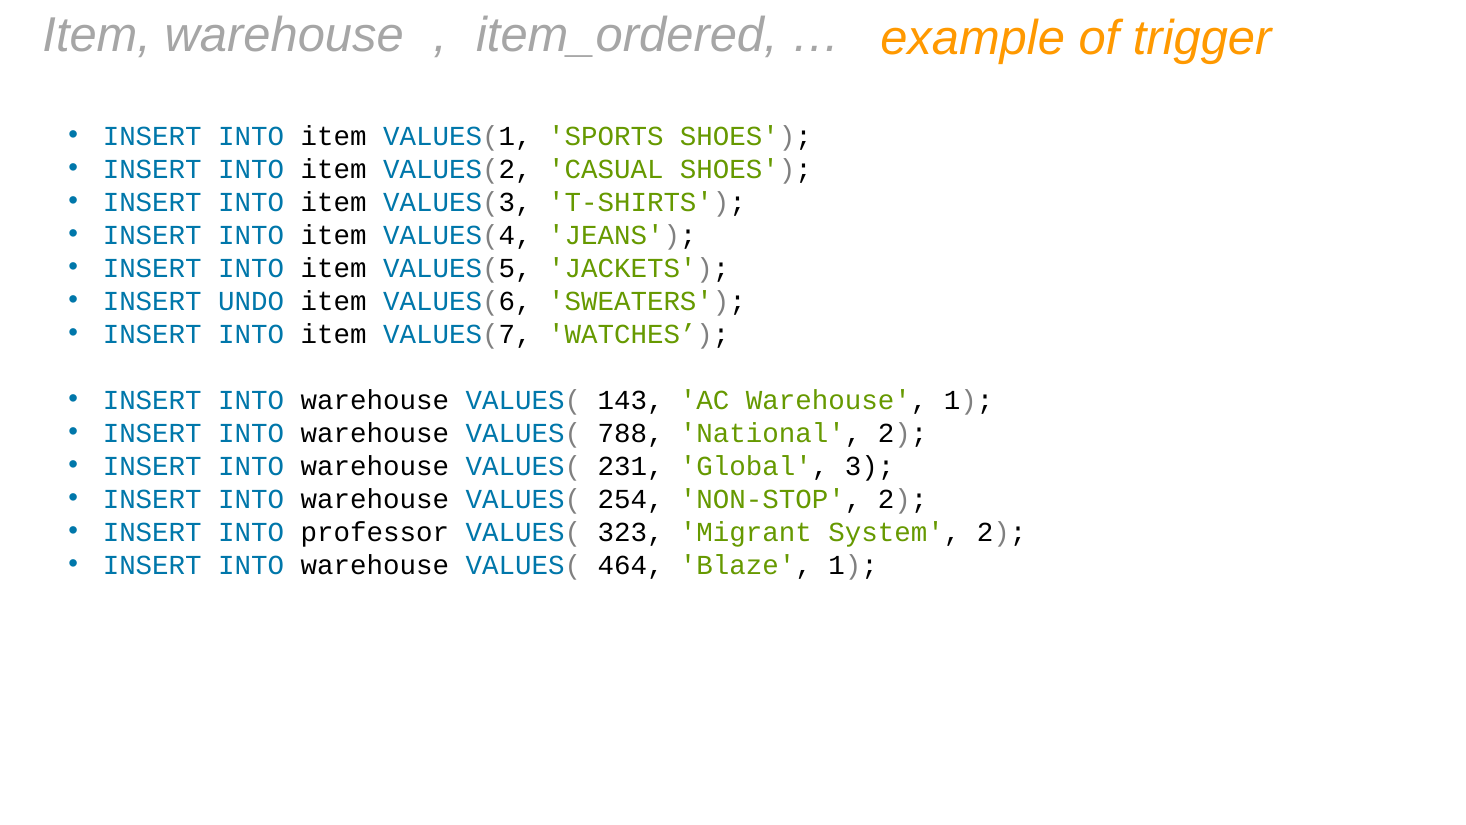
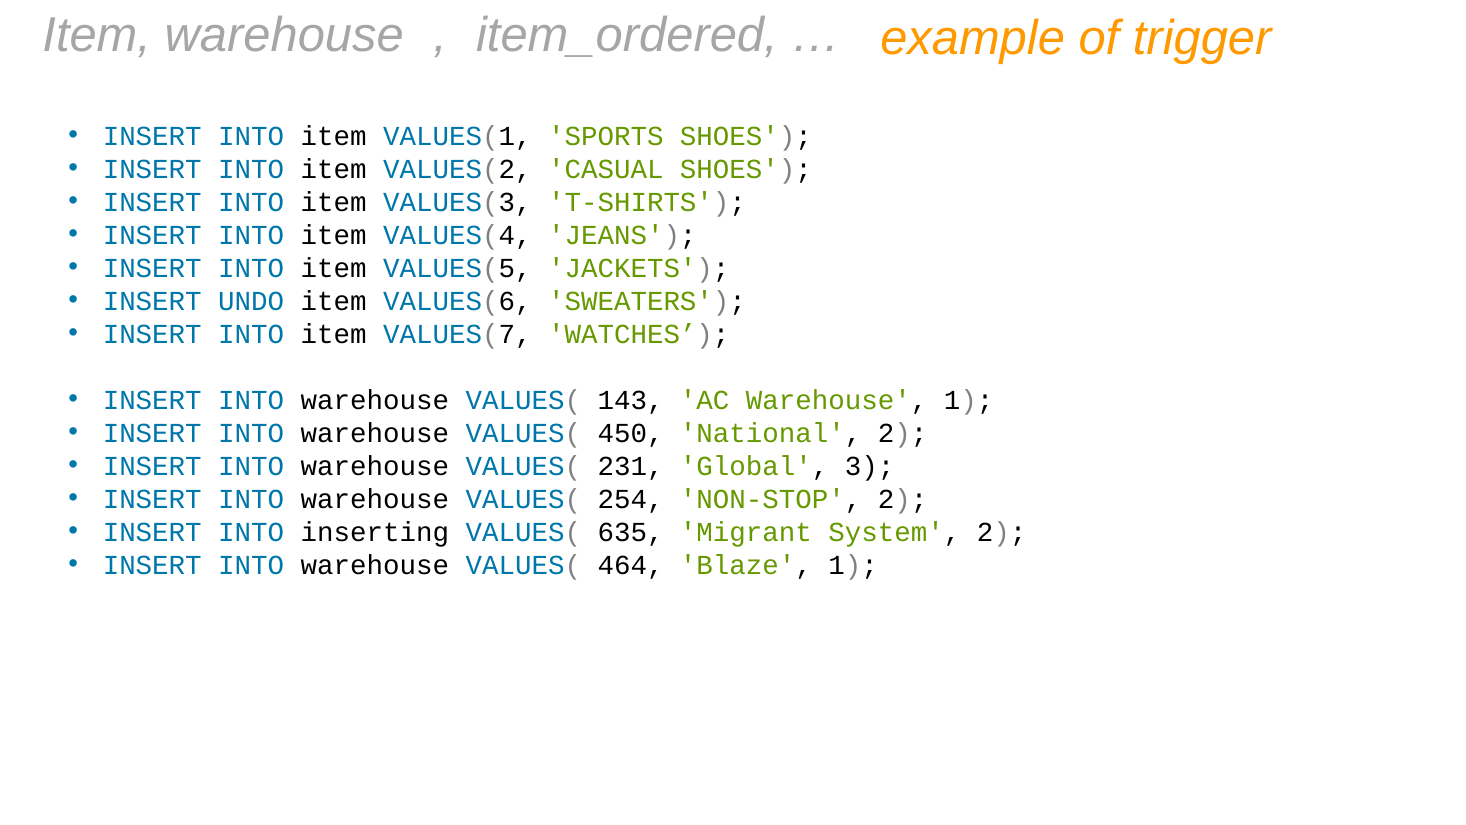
788: 788 -> 450
professor: professor -> inserting
323: 323 -> 635
